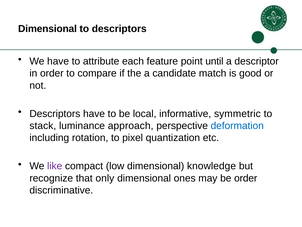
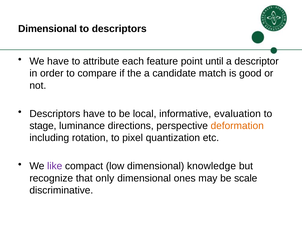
symmetric: symmetric -> evaluation
stack: stack -> stage
approach: approach -> directions
deformation colour: blue -> orange
be order: order -> scale
